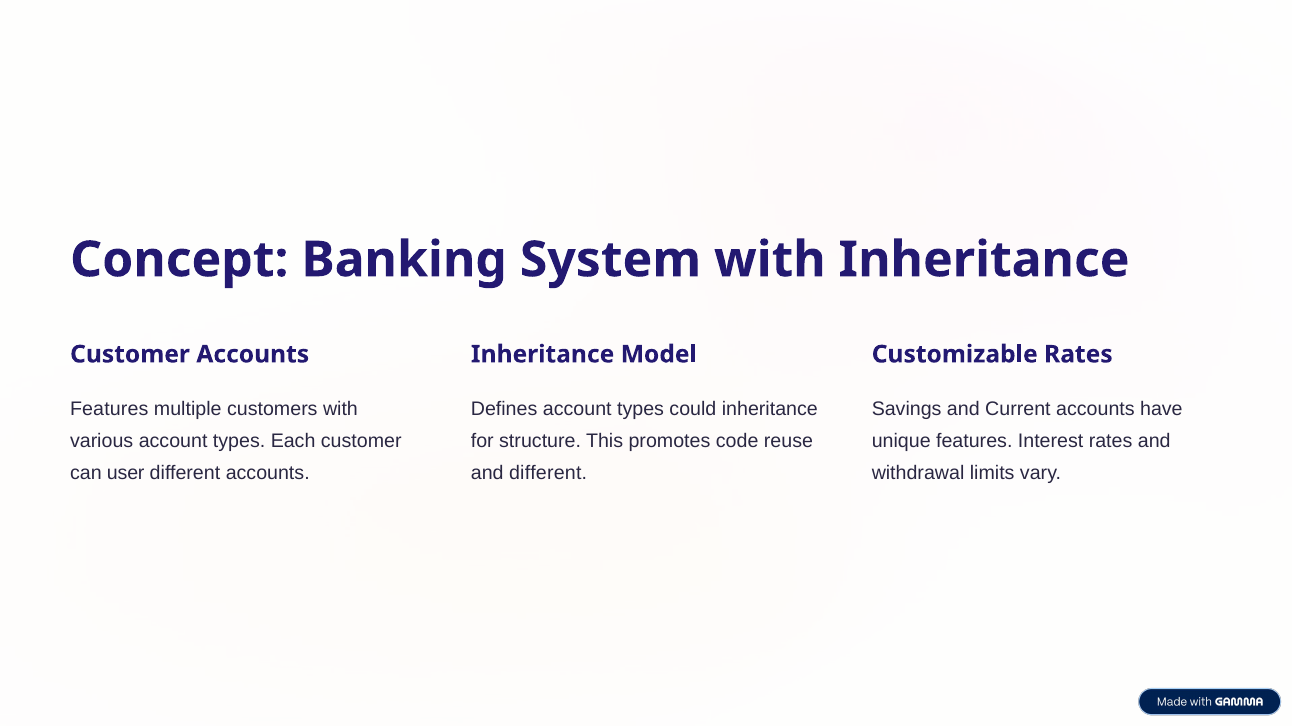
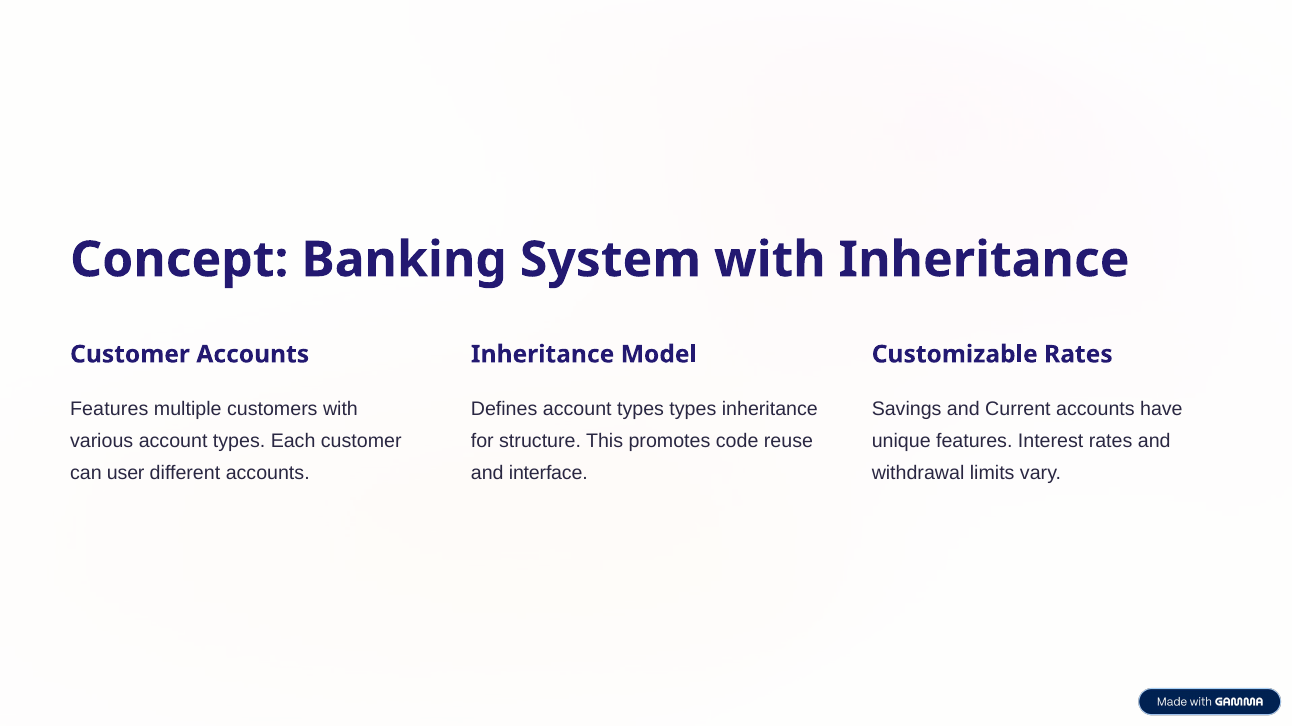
types could: could -> types
and different: different -> interface
